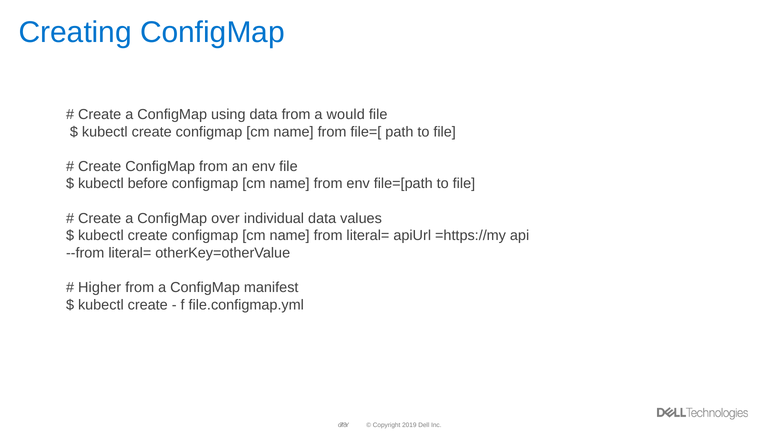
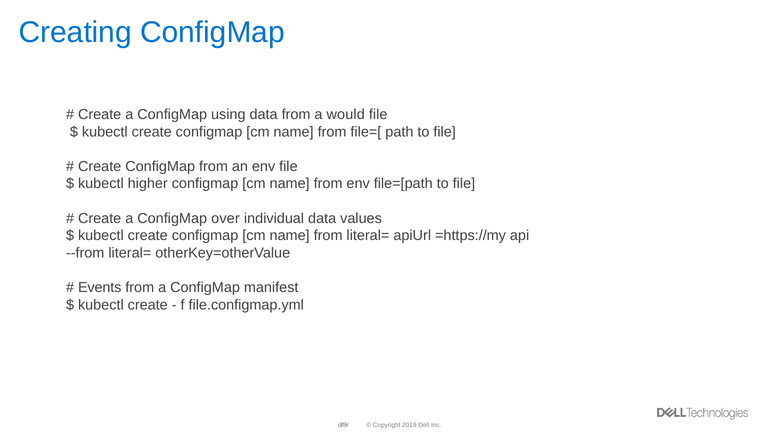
before: before -> higher
Higher: Higher -> Events
